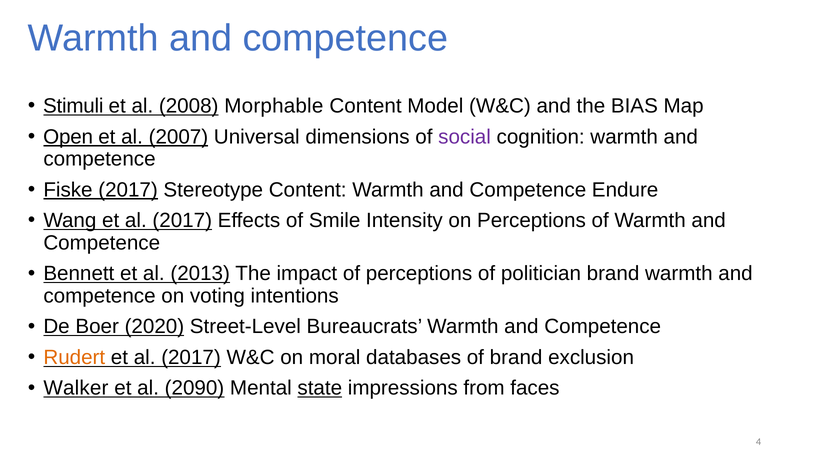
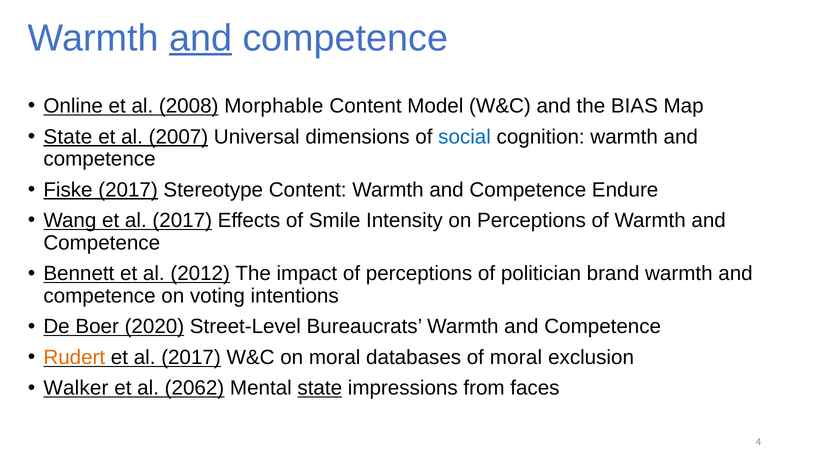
and at (201, 38) underline: none -> present
Stimuli: Stimuli -> Online
Open at (68, 137): Open -> State
social colour: purple -> blue
2013: 2013 -> 2012
of brand: brand -> moral
2090: 2090 -> 2062
